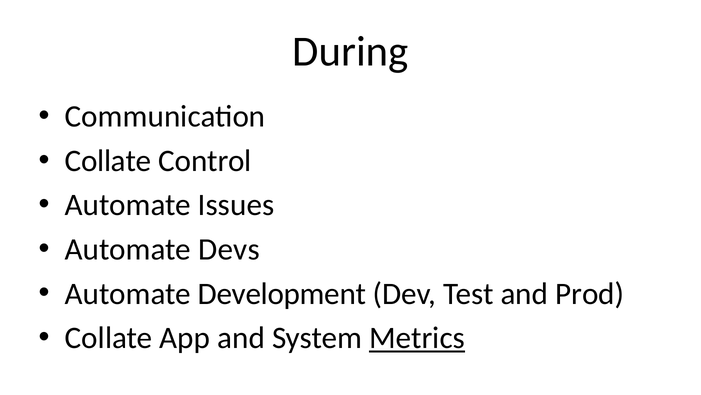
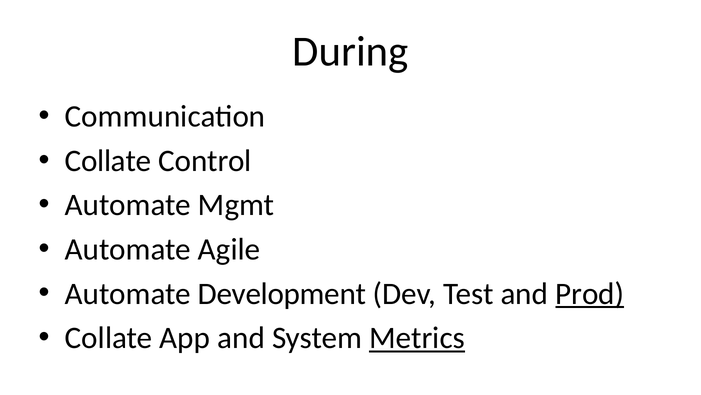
Issues: Issues -> Mgmt
Devs: Devs -> Agile
Prod underline: none -> present
